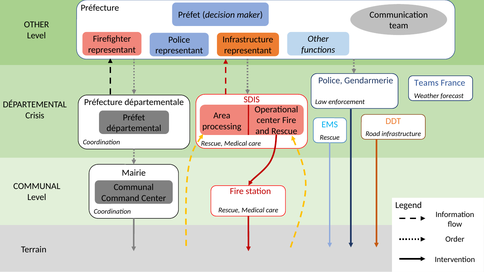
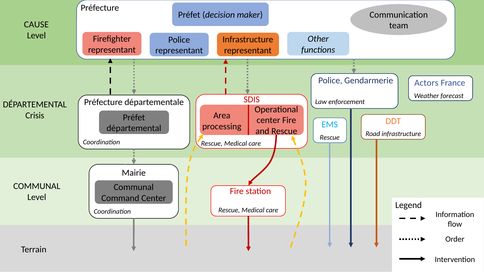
OTHER at (36, 25): OTHER -> CAUSE
Teams: Teams -> Actors
